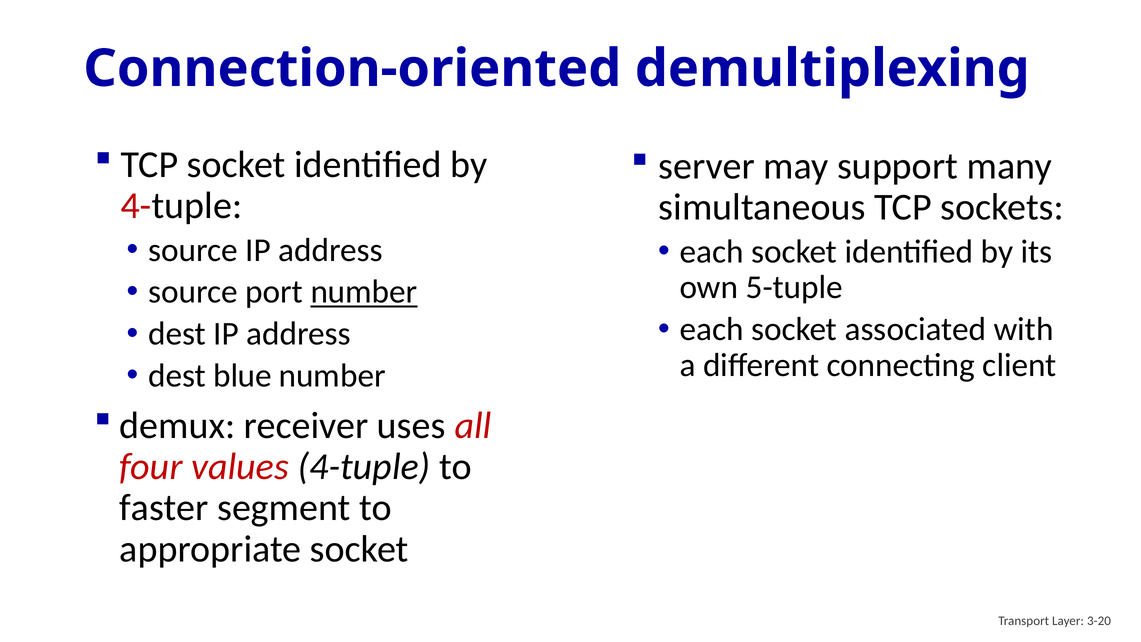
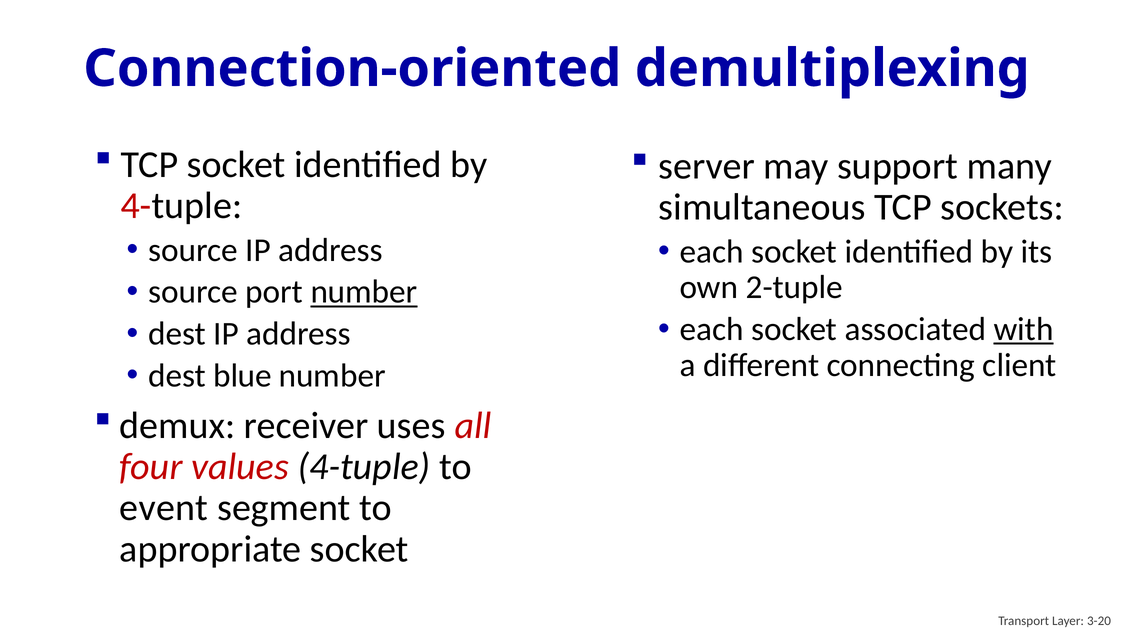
5-tuple: 5-tuple -> 2-tuple
with underline: none -> present
faster: faster -> event
